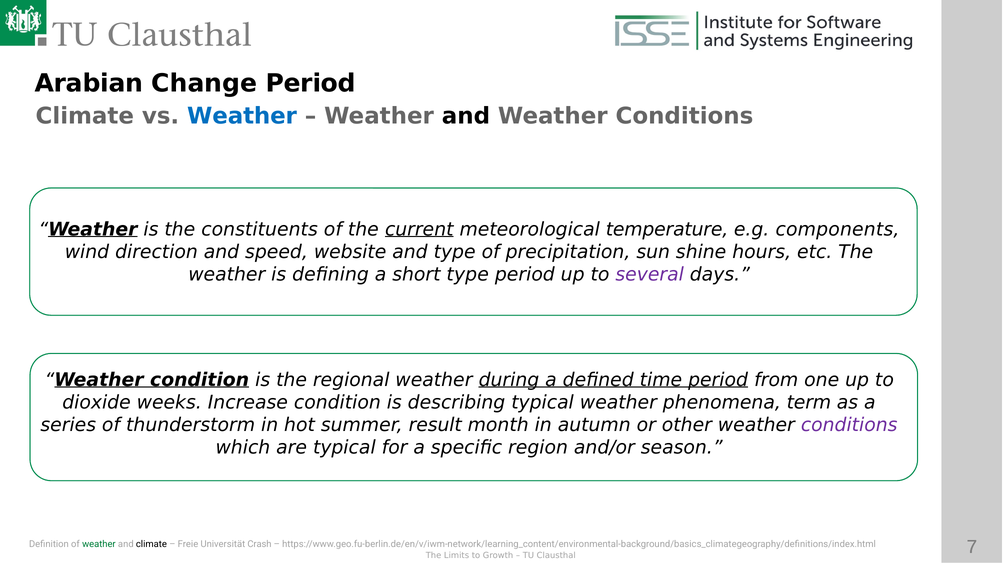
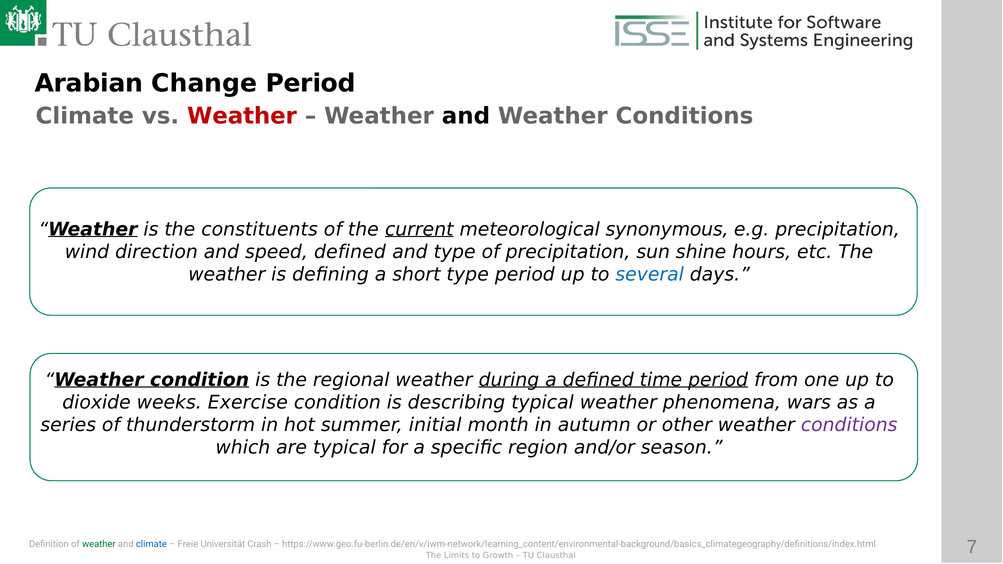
Weather at (242, 116) colour: blue -> red
temperature: temperature -> synonymous
e.g components: components -> precipitation
speed website: website -> defined
several colour: purple -> blue
Increase: Increase -> Exercise
term: term -> wars
result: result -> initial
climate at (151, 544) colour: black -> blue
